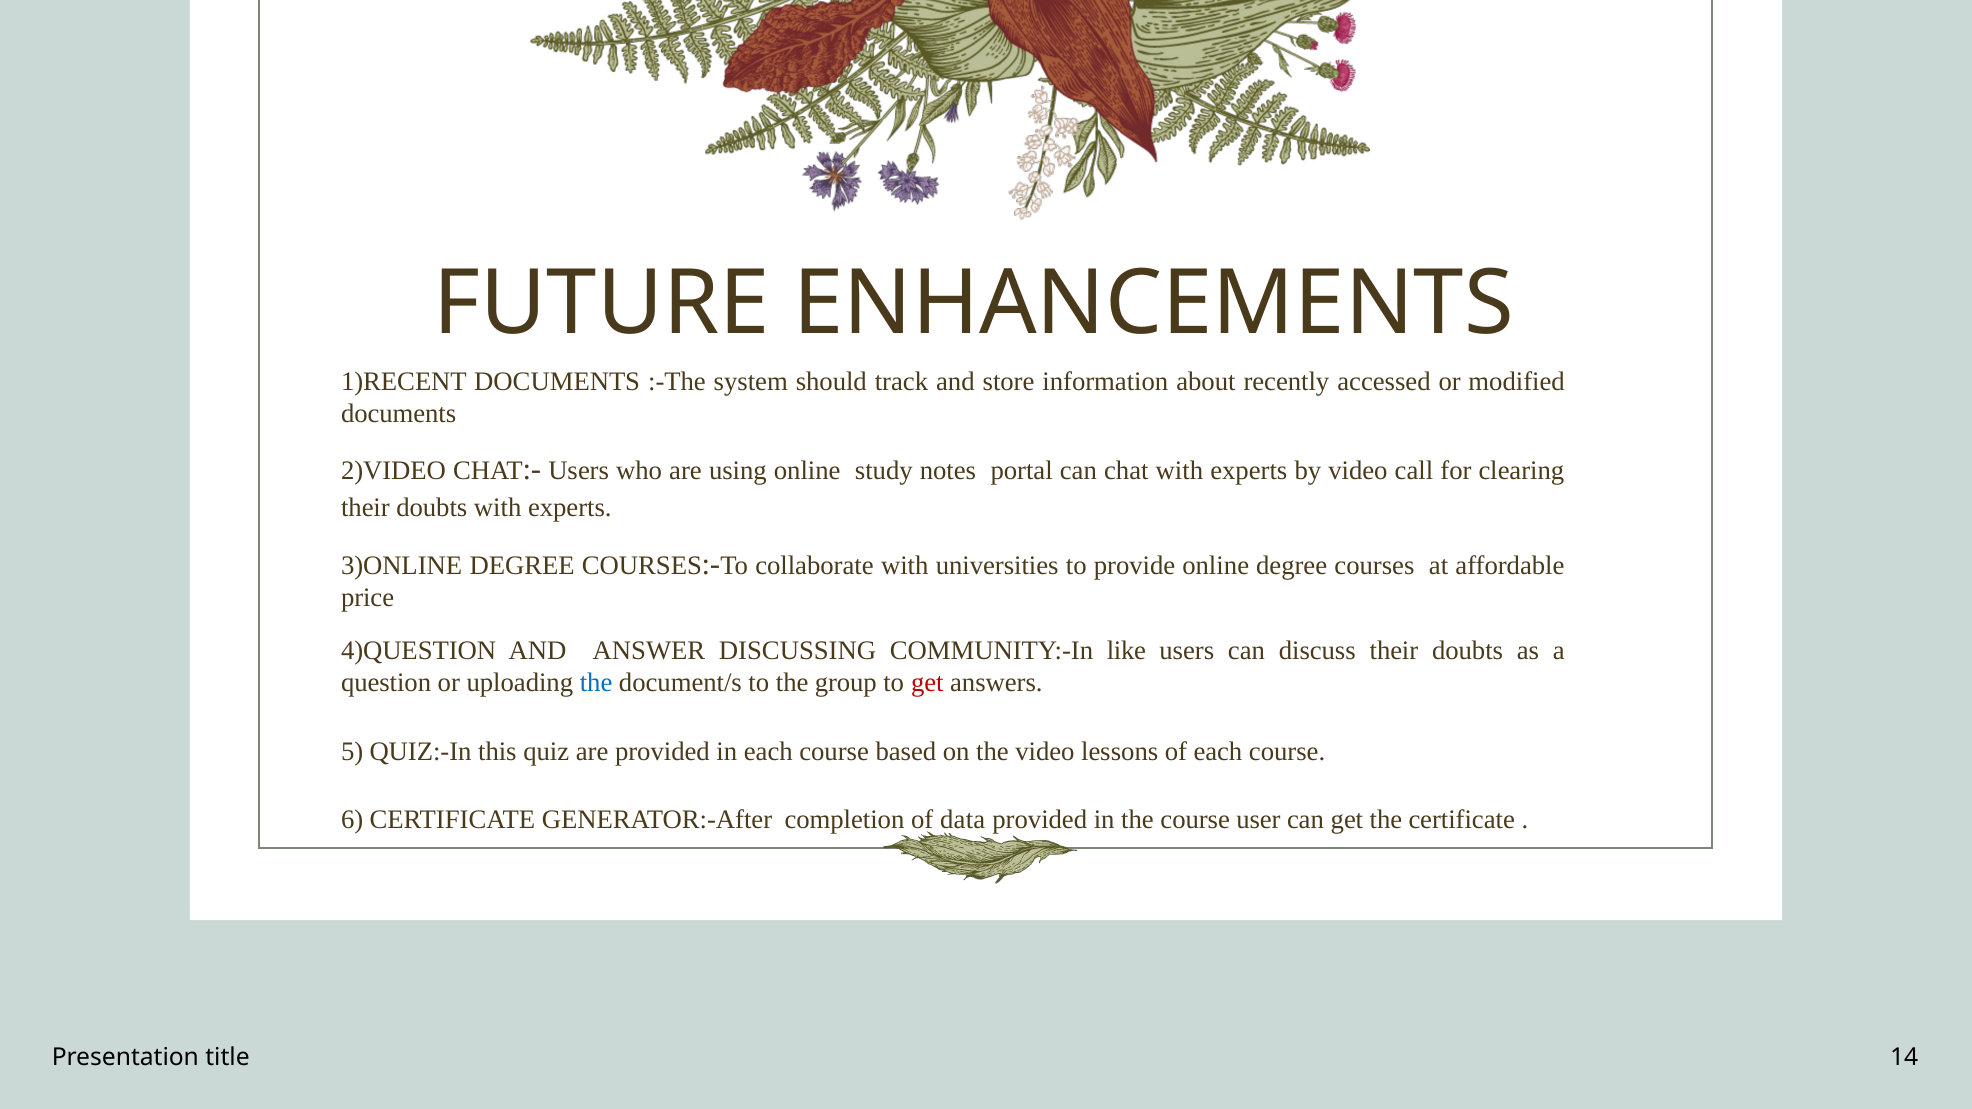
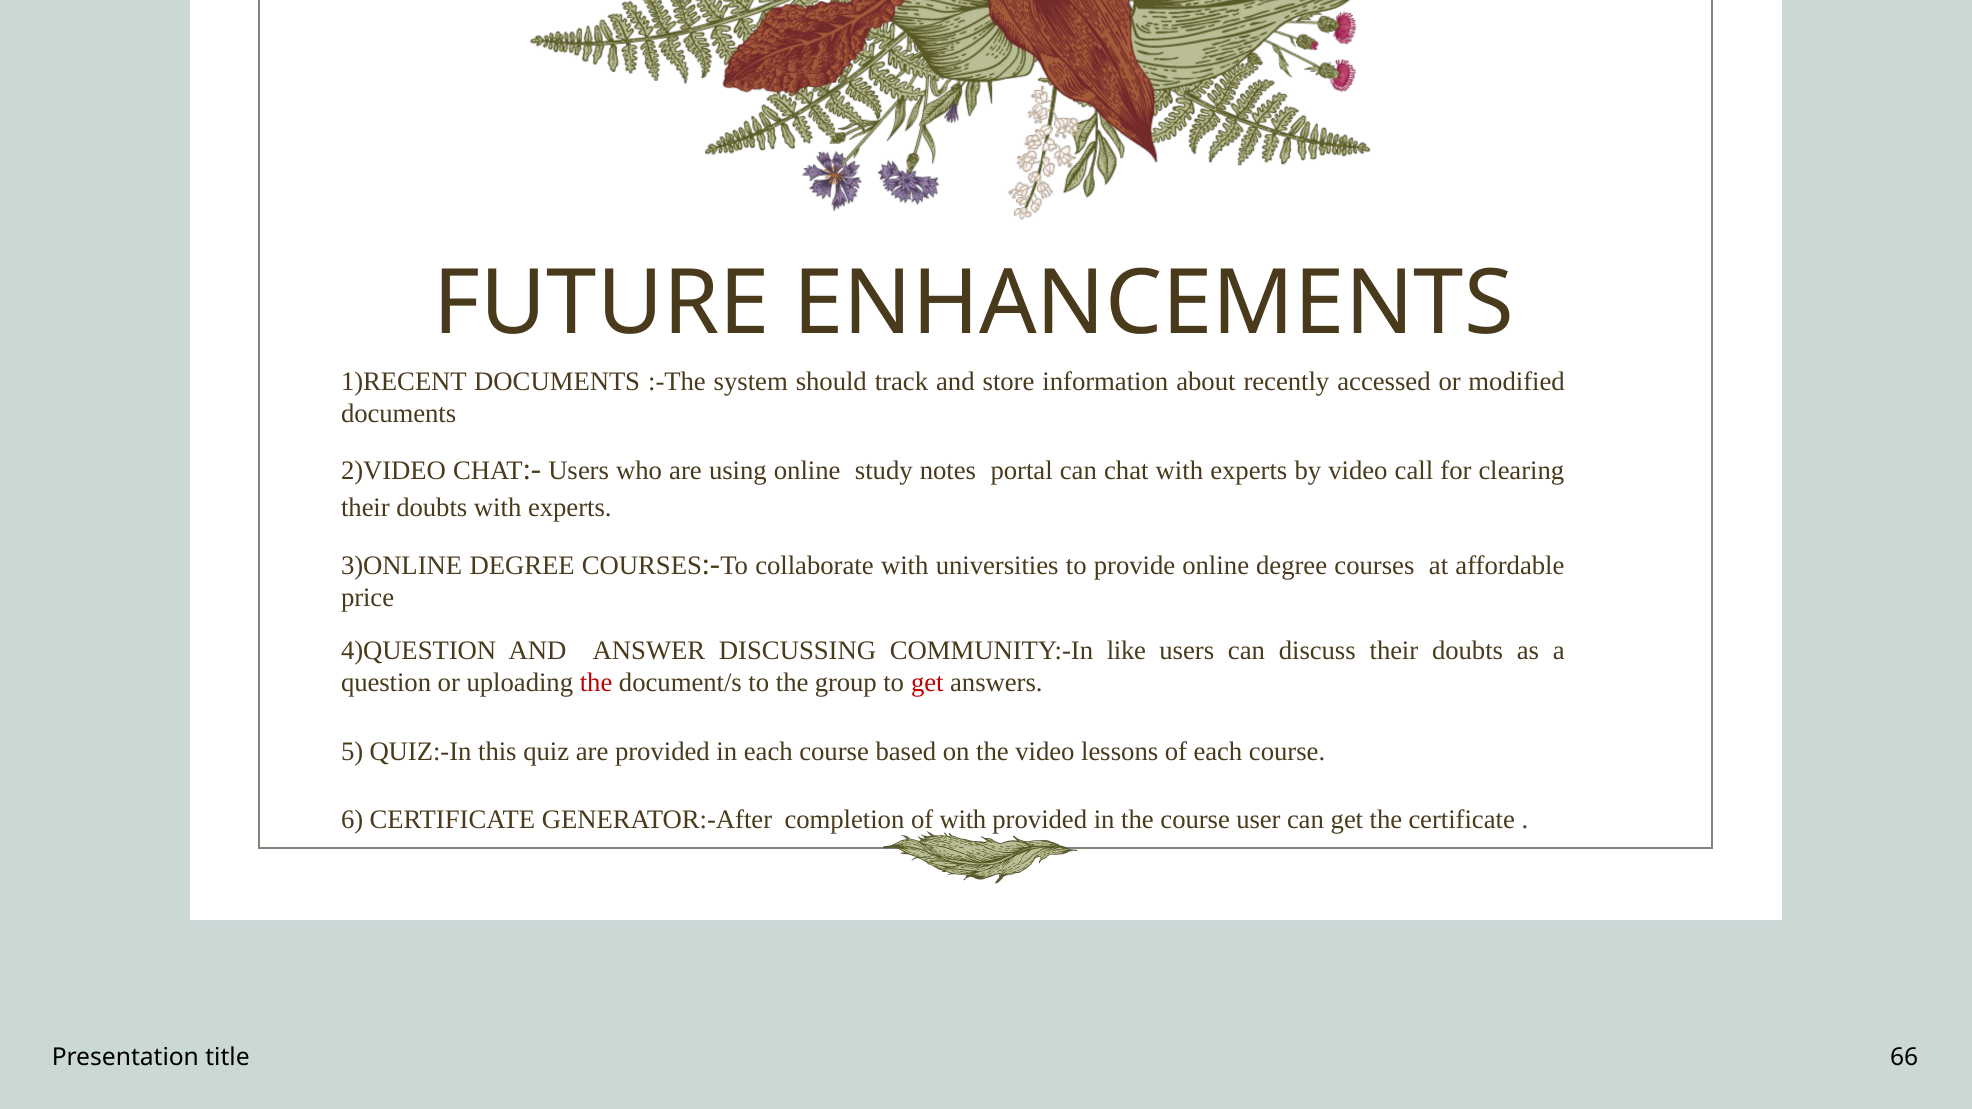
the at (596, 683) colour: blue -> red
of data: data -> with
14: 14 -> 66
